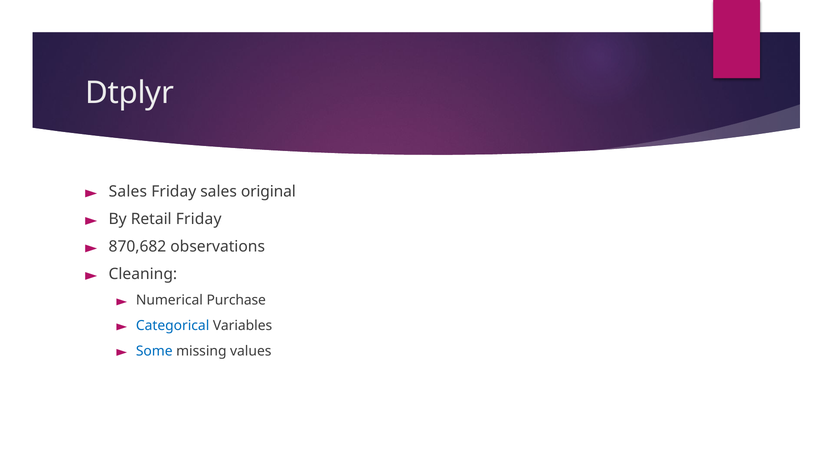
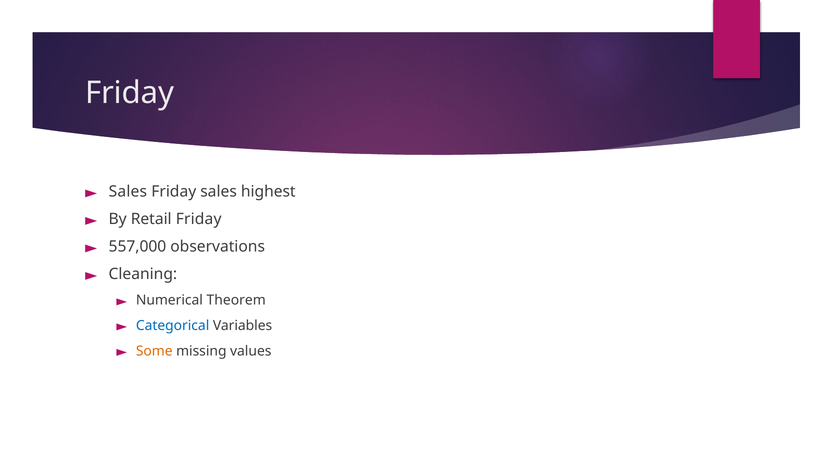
Dtplyr at (130, 93): Dtplyr -> Friday
original: original -> highest
870,682: 870,682 -> 557,000
Purchase: Purchase -> Theorem
Some colour: blue -> orange
